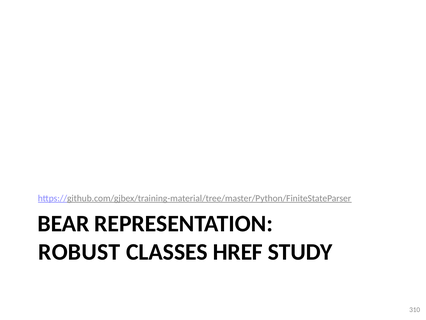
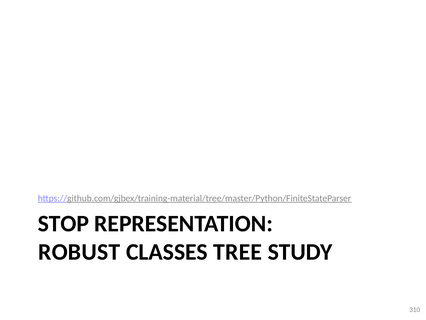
BEAR: BEAR -> STOP
HREF: HREF -> TREE
